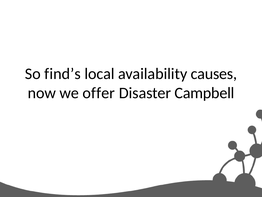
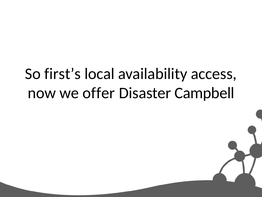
find’s: find’s -> first’s
causes: causes -> access
